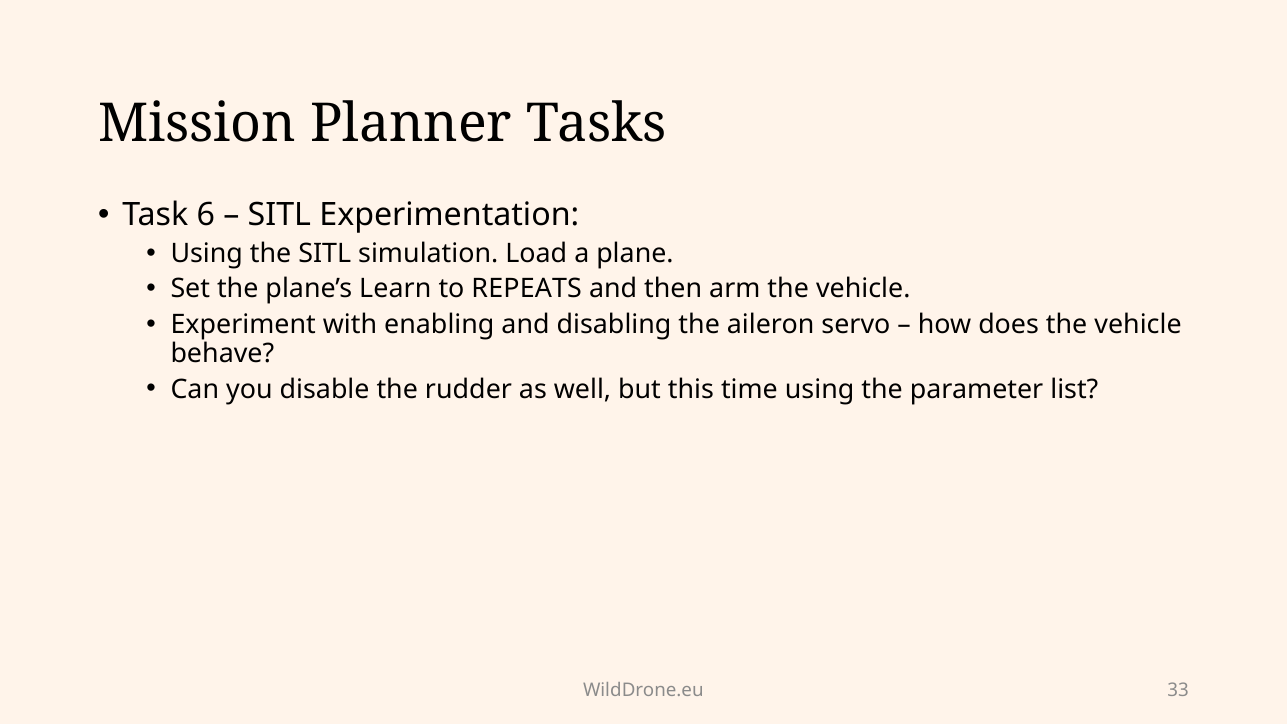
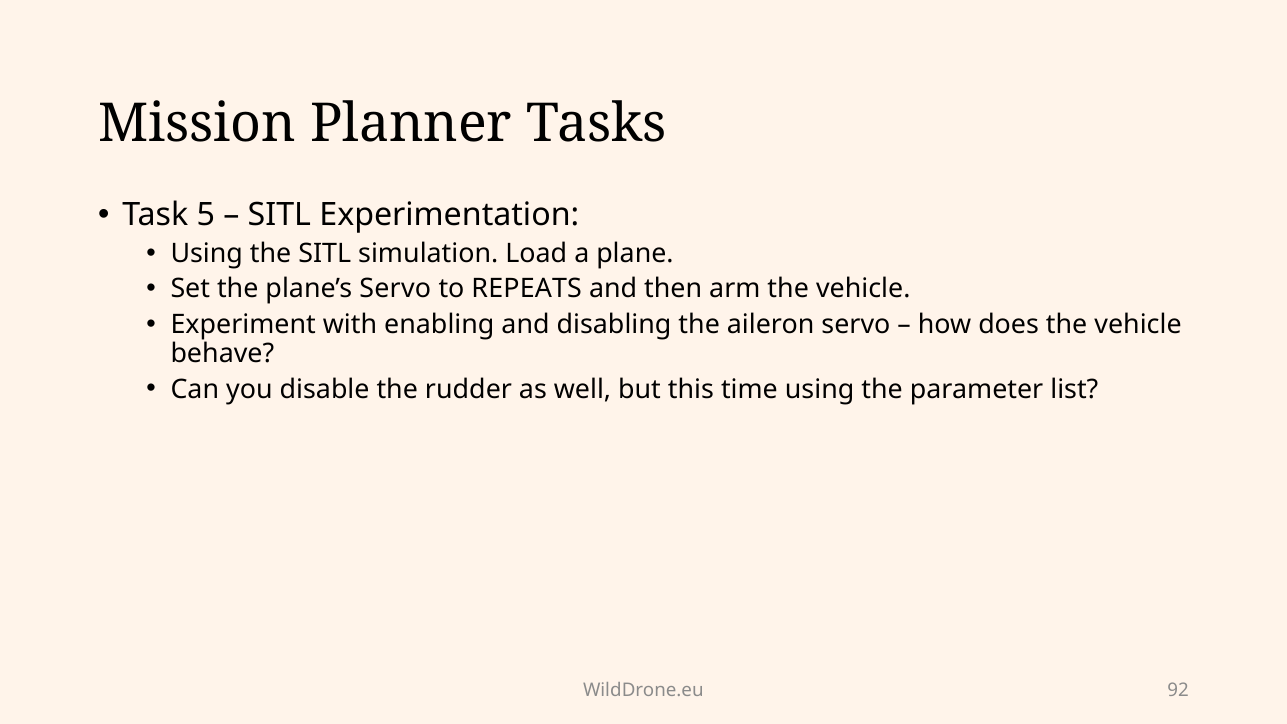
6: 6 -> 5
plane’s Learn: Learn -> Servo
33: 33 -> 92
